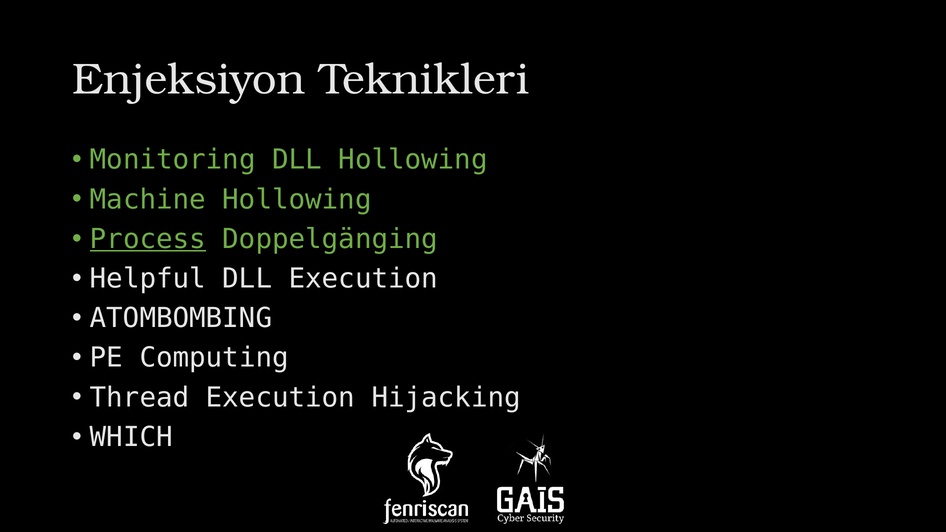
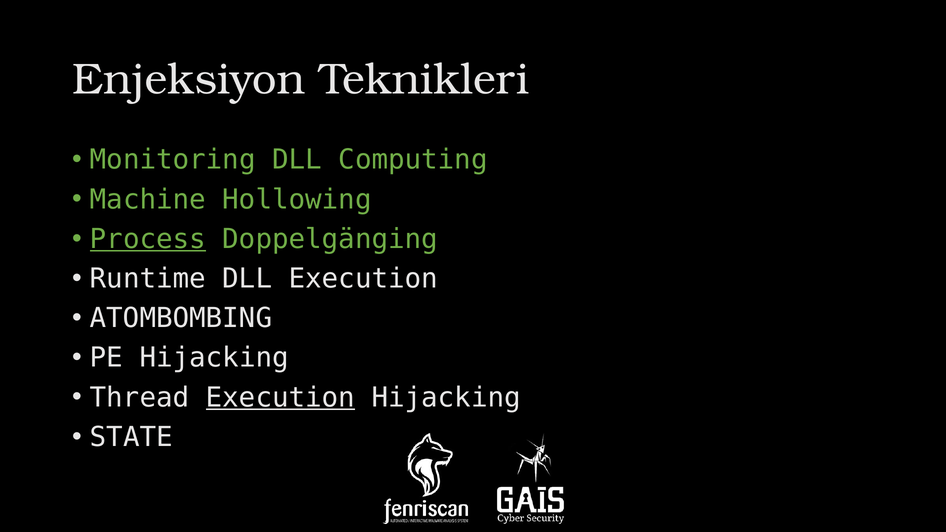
DLL Hollowing: Hollowing -> Computing
Helpful: Helpful -> Runtime
PE Computing: Computing -> Hijacking
Execution at (280, 398) underline: none -> present
WHICH: WHICH -> STATE
